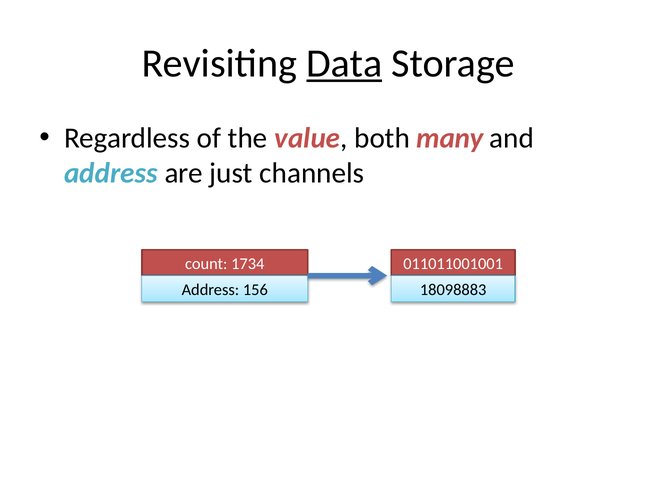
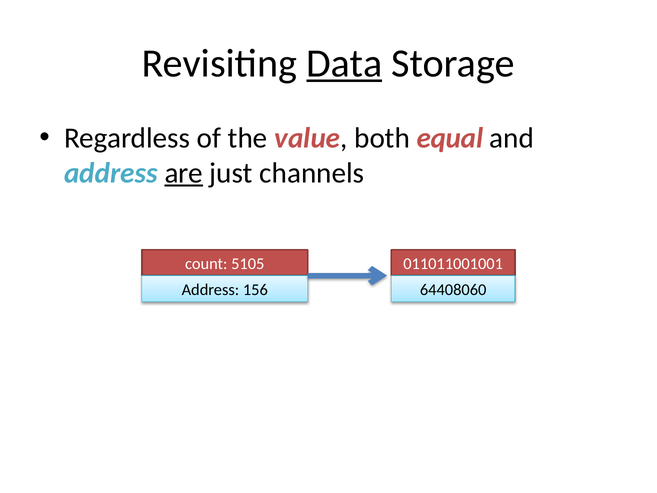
many: many -> equal
are underline: none -> present
1734: 1734 -> 5105
18098883: 18098883 -> 64408060
